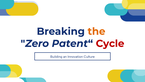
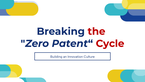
the colour: orange -> red
